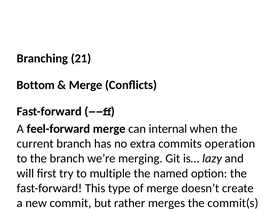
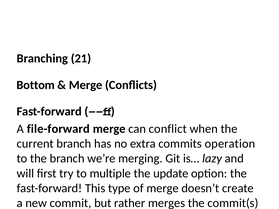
feel-forward: feel-forward -> file-forward
internal: internal -> conflict
named: named -> update
